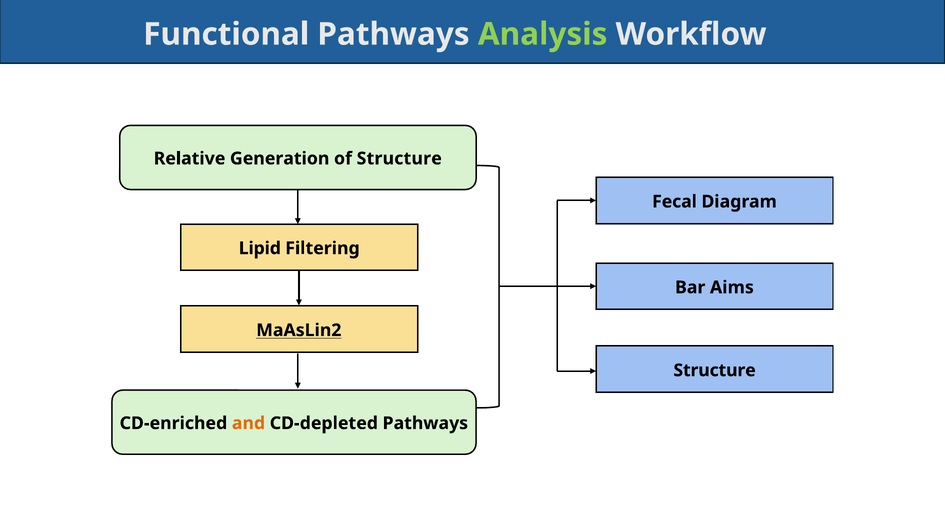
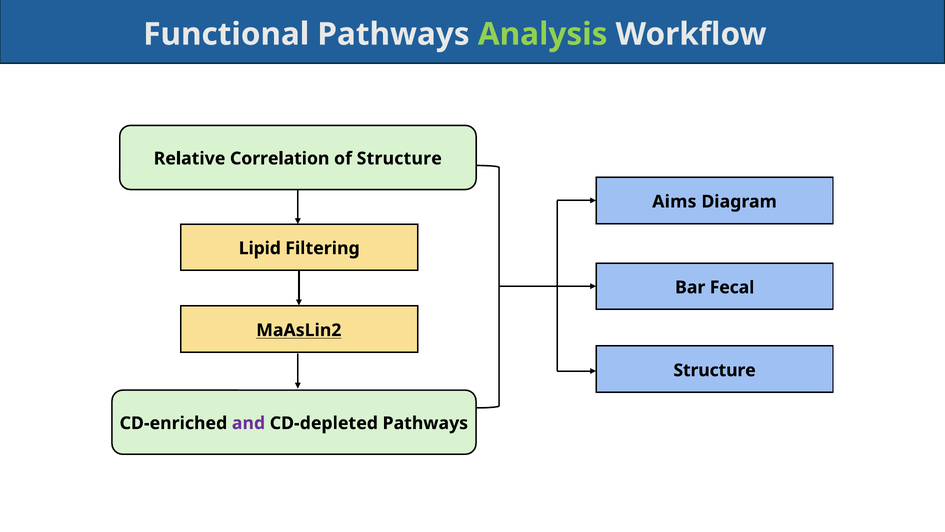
Generation: Generation -> Correlation
Fecal: Fecal -> Aims
Aims: Aims -> Fecal
and colour: orange -> purple
